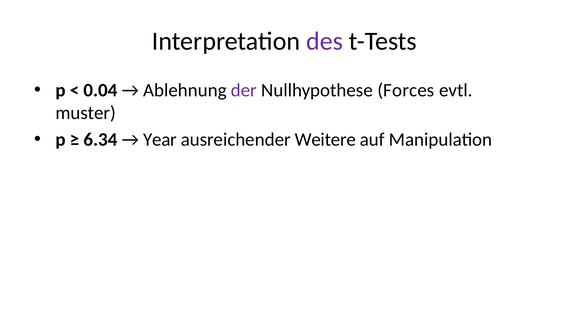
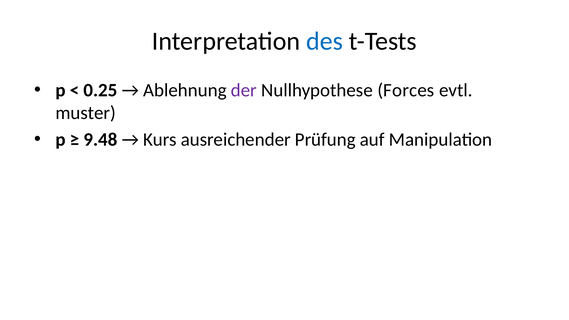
des colour: purple -> blue
0.04: 0.04 -> 0.25
6.34: 6.34 -> 9.48
Year: Year -> Kurs
Weitere: Weitere -> Prüfung
